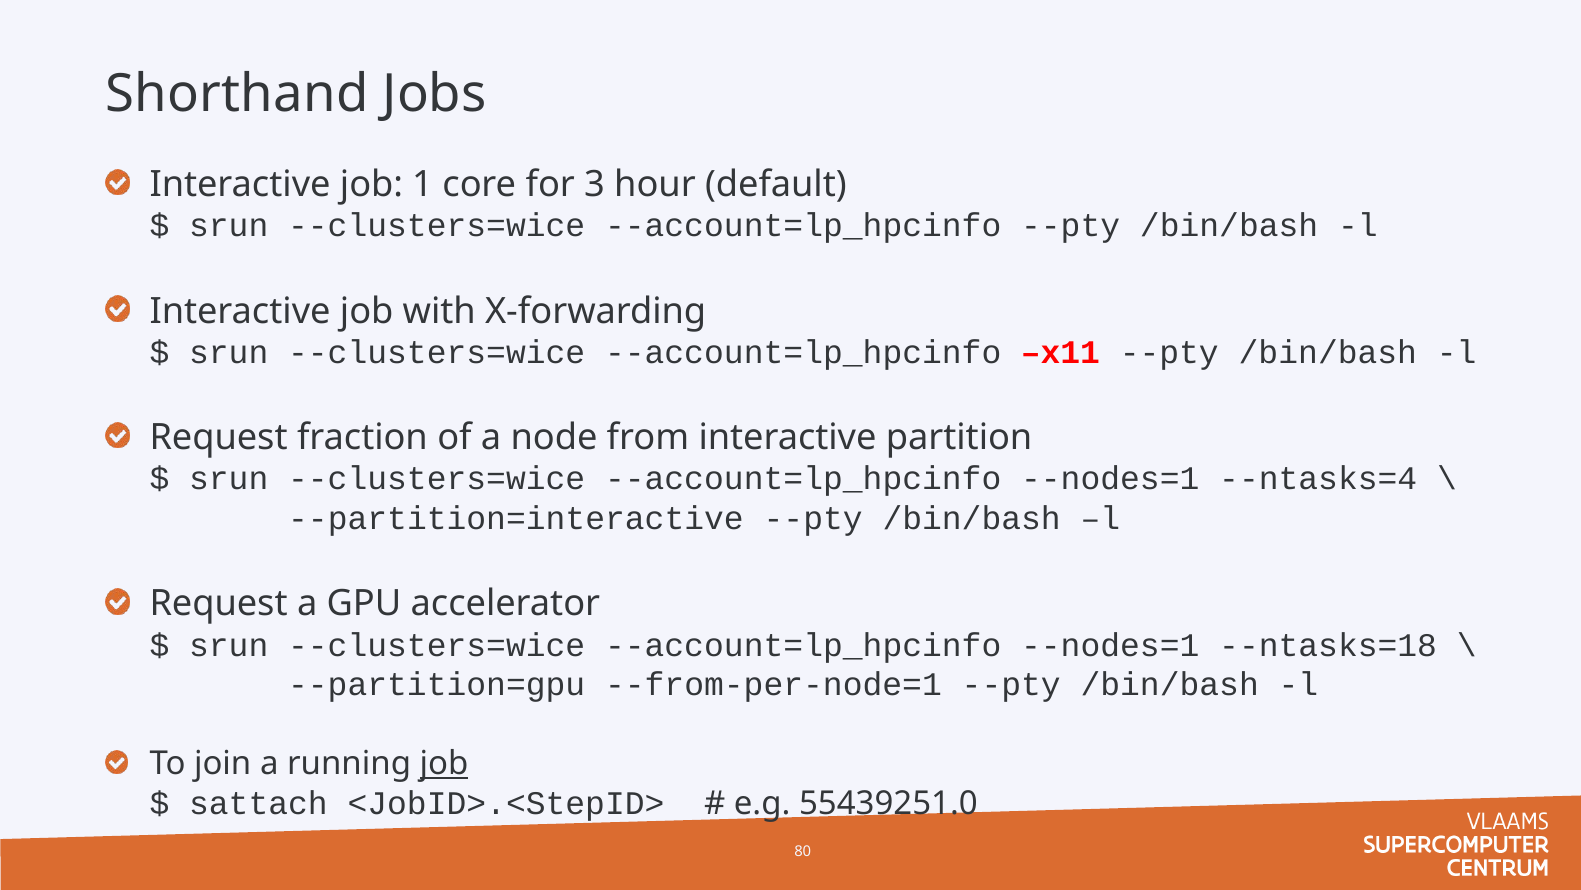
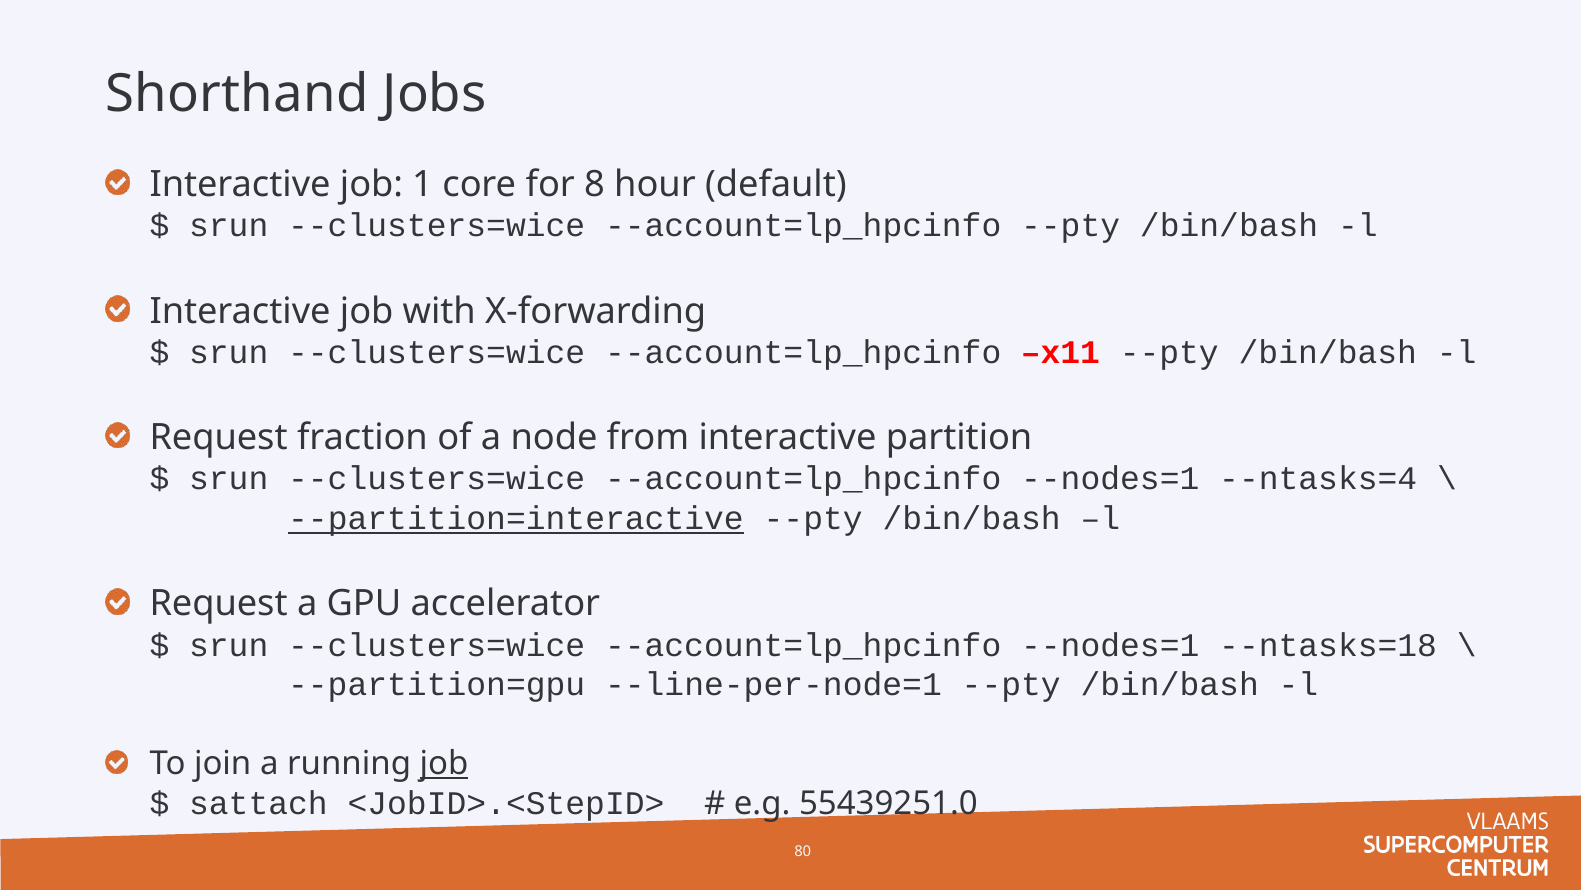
3: 3 -> 8
--partition=interactive underline: none -> present
--from-per-node=1: --from-per-node=1 -> --line-per-node=1
